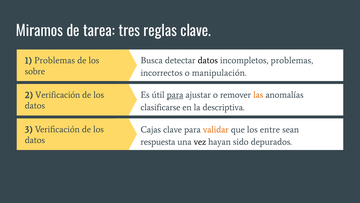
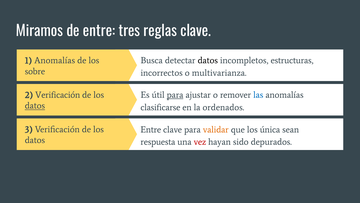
de tarea: tarea -> entre
1 Problemas: Problemas -> Anomalías
incompletos problemas: problemas -> estructuras
manipulación: manipulación -> multivarianza
las colour: orange -> blue
datos at (35, 106) underline: none -> present
descriptiva: descriptiva -> ordenados
Cajas at (151, 129): Cajas -> Entre
entre: entre -> única
vez colour: black -> red
